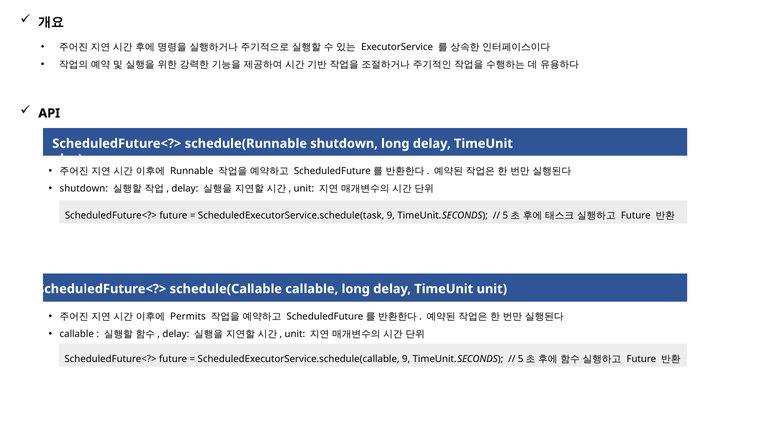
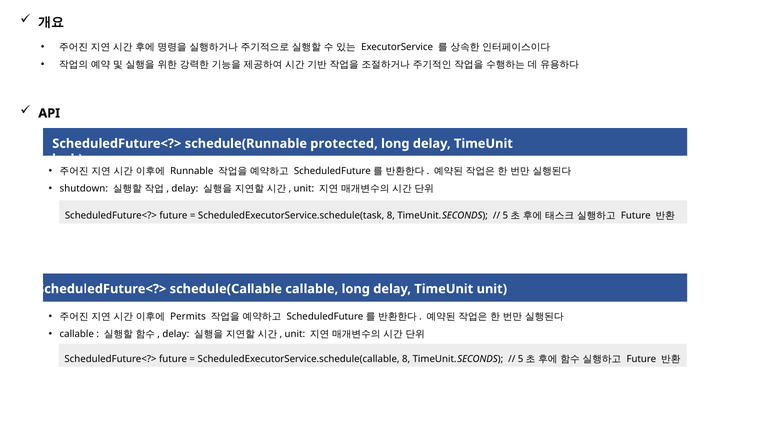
schedule(Runnable shutdown: shutdown -> protected
else: else -> lock
ScheduledExecutorService.schedule(task 9: 9 -> 8
ScheduledExecutorService.schedule(callable 9: 9 -> 8
